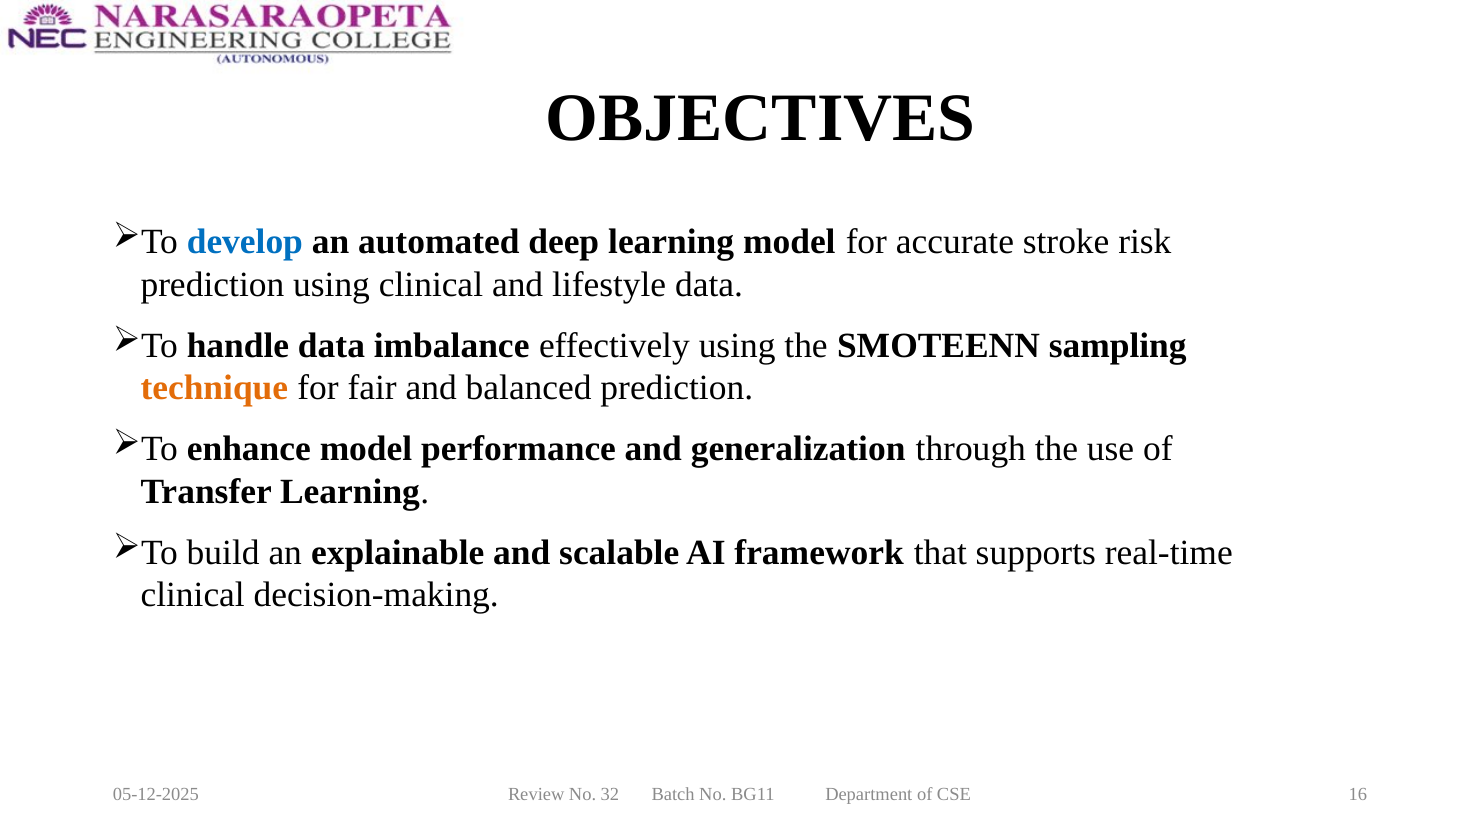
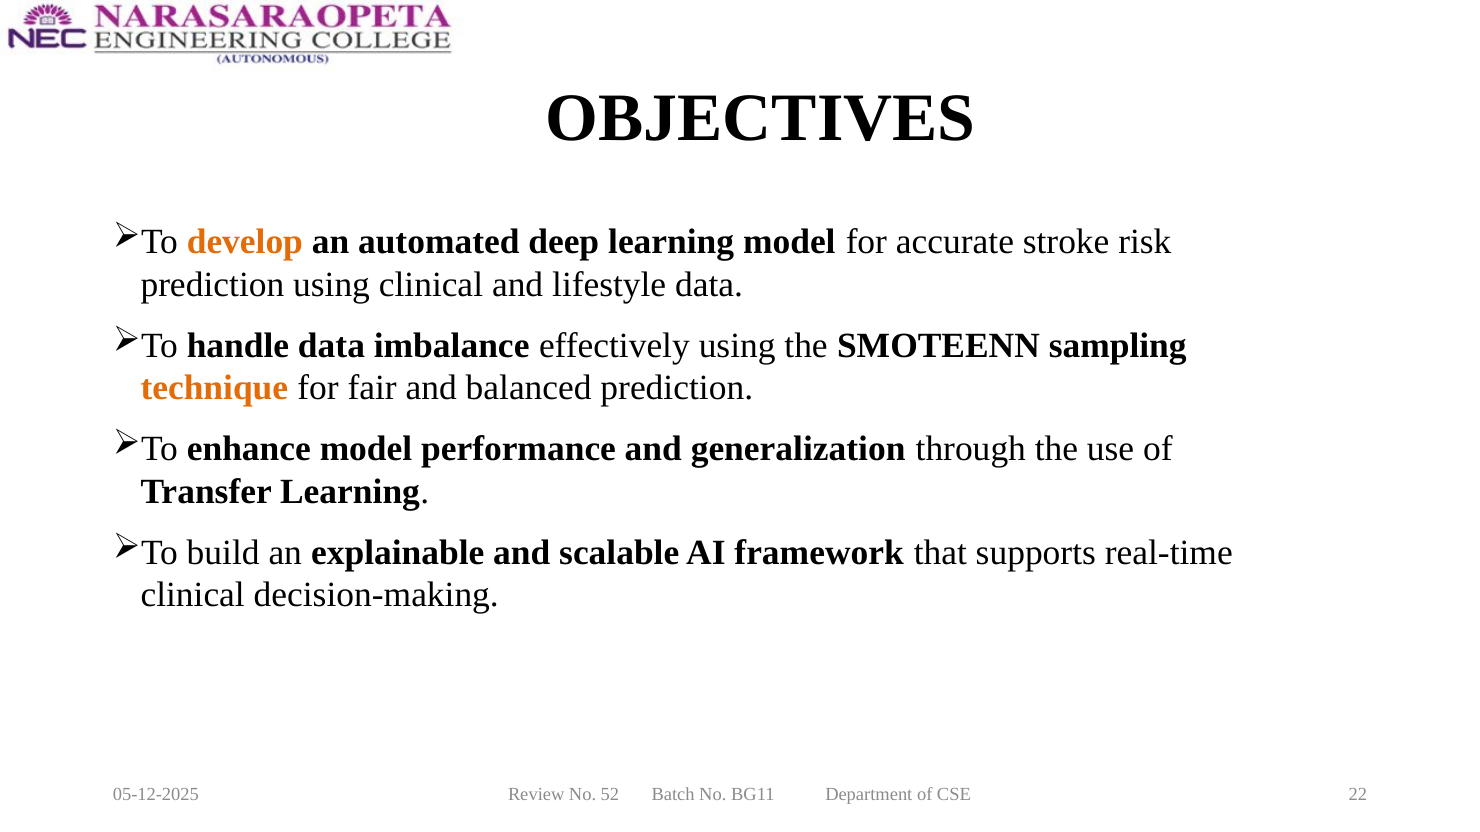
develop colour: blue -> orange
32: 32 -> 52
16: 16 -> 22
